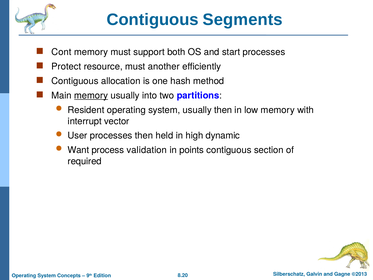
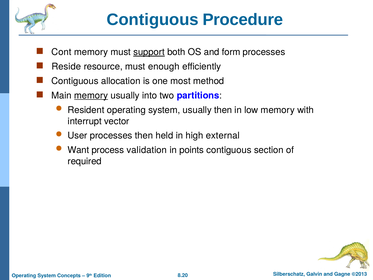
Segments: Segments -> Procedure
support underline: none -> present
start: start -> form
Protect: Protect -> Reside
another: another -> enough
hash: hash -> most
dynamic: dynamic -> external
